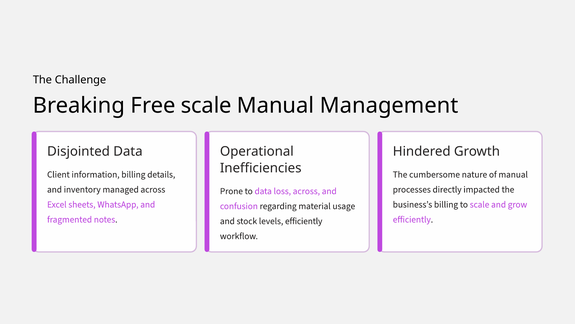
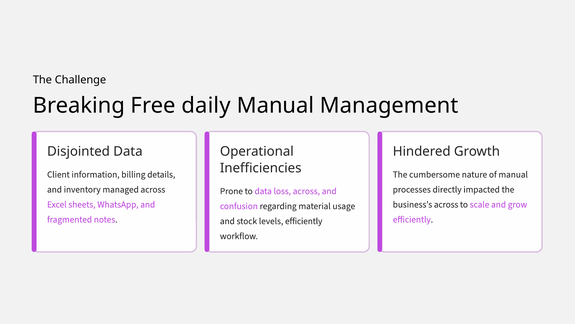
Free scale: scale -> daily
business’s billing: billing -> across
